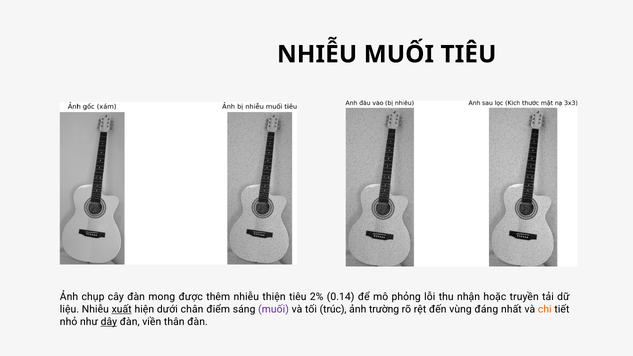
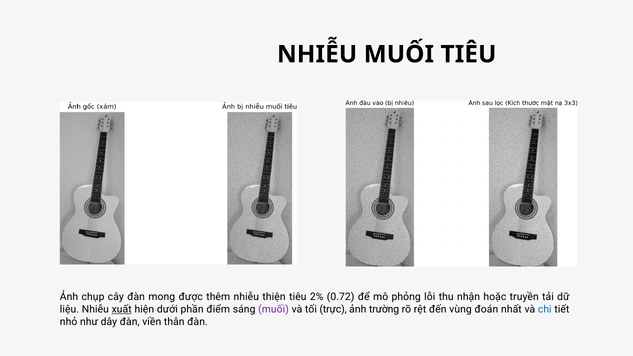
0.14: 0.14 -> 0.72
chân: chân -> phần
trúc: trúc -> trực
đáng: đáng -> đoán
chi colour: orange -> blue
dây underline: present -> none
